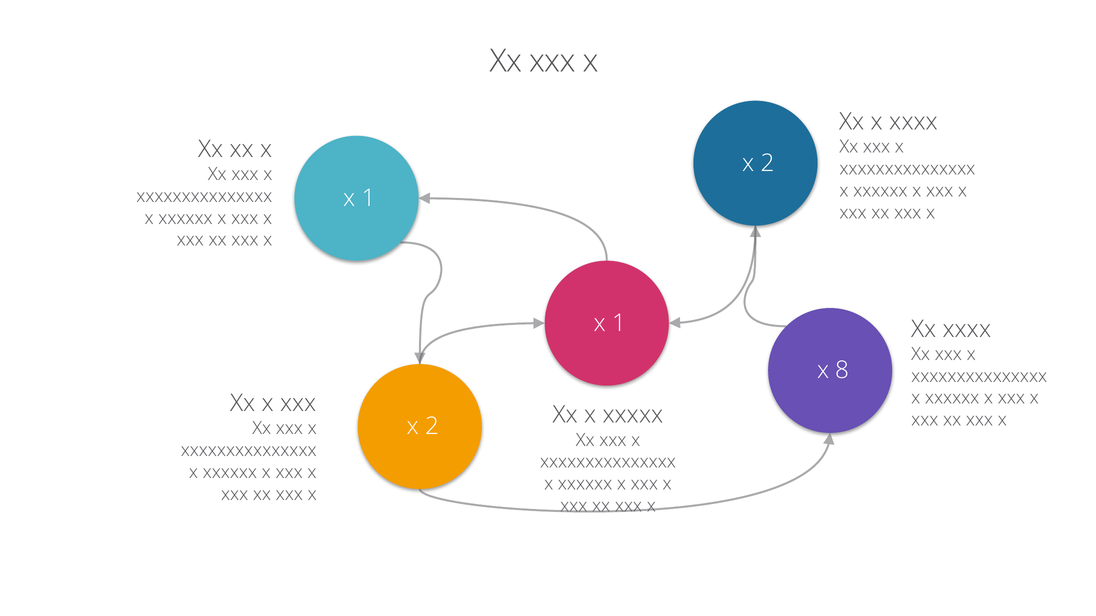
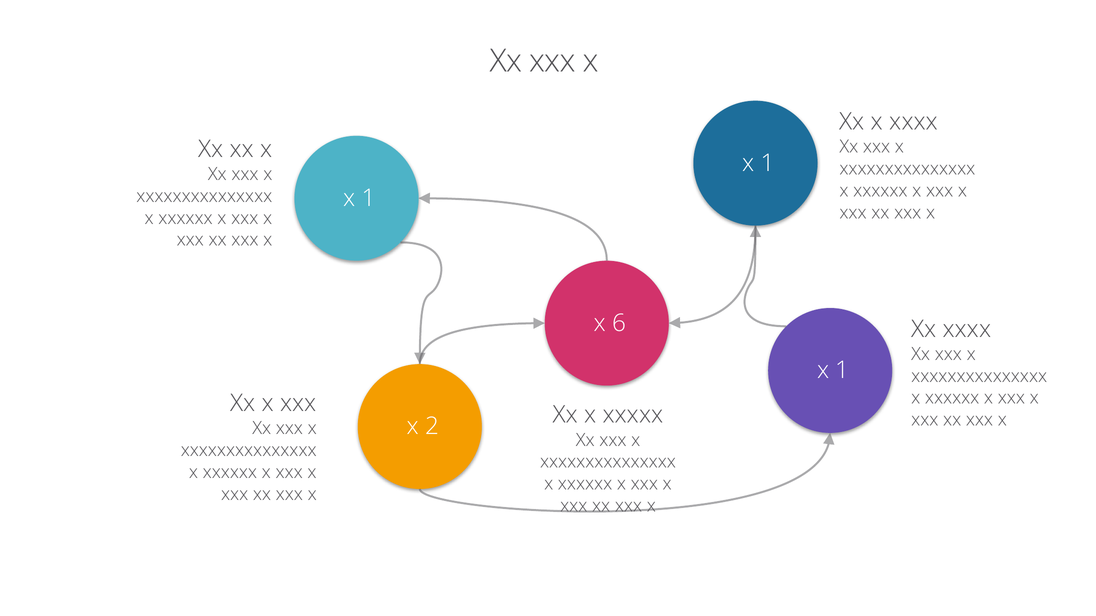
2 at (768, 163): 2 -> 1
1 at (619, 323): 1 -> 6
8 at (842, 371): 8 -> 1
